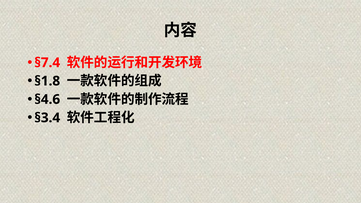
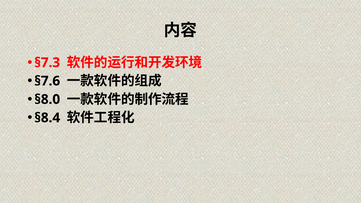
§7.4: §7.4 -> §7.3
§1.8: §1.8 -> §7.6
§4.6: §4.6 -> §8.0
§3.4: §3.4 -> §8.4
